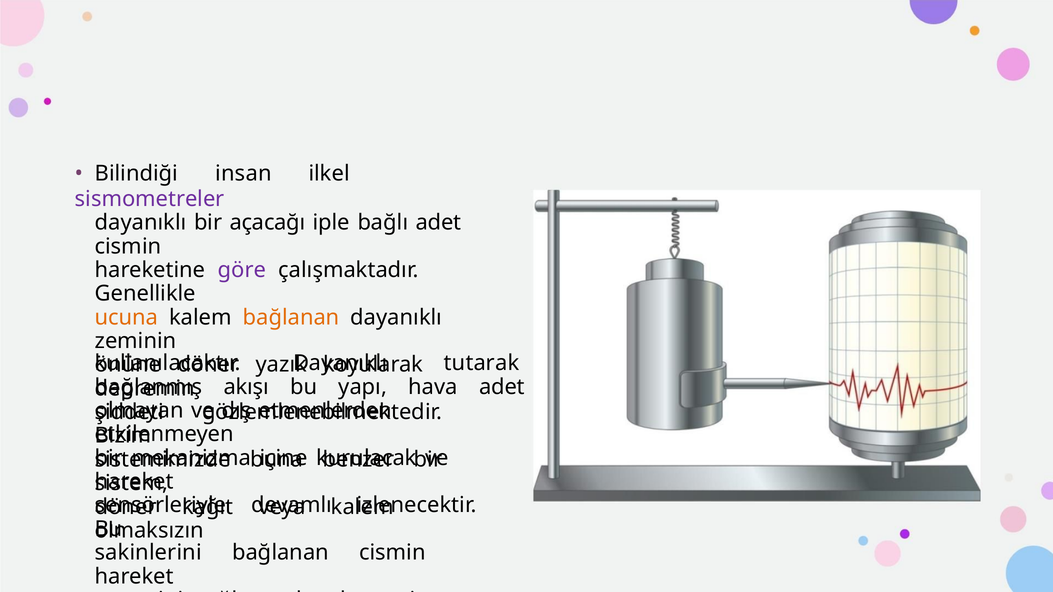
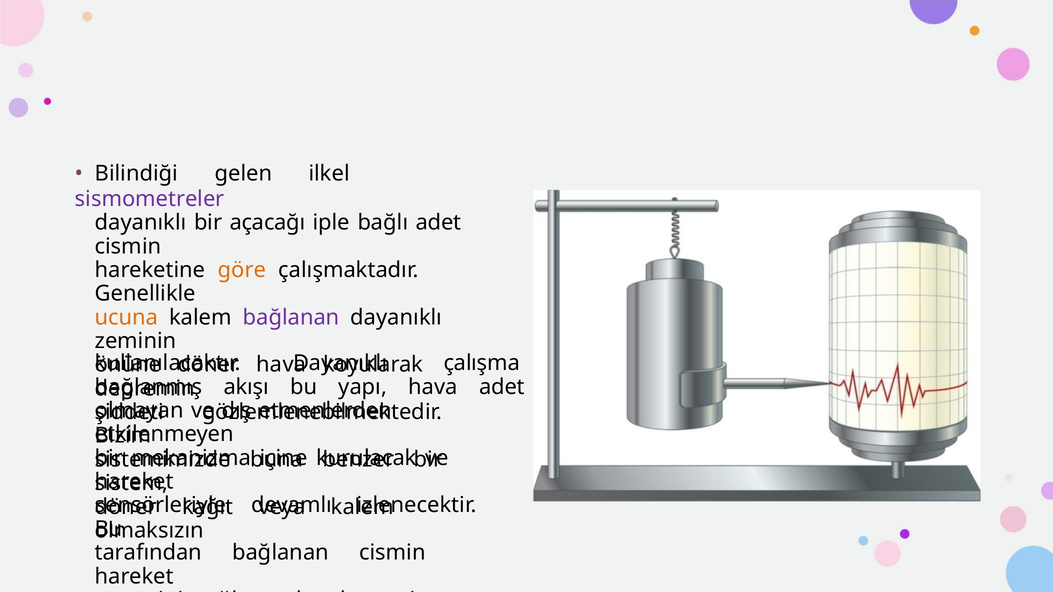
insan: insan -> gelen
göre colour: purple -> orange
bağlanan at (291, 318) colour: orange -> purple
tutarak: tutarak -> çalışma
yazık at (281, 365): yazık -> hava
sakinlerini: sakinlerini -> tarafından
